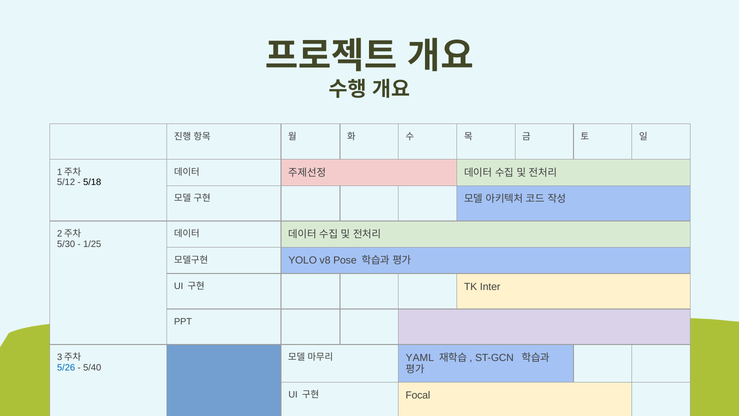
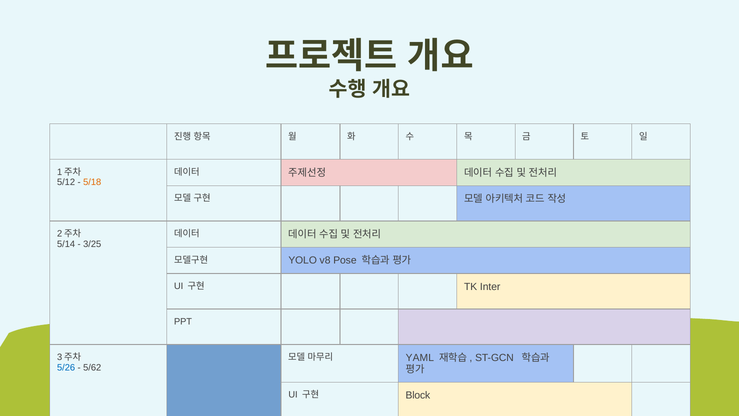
5/18 colour: black -> orange
5/30: 5/30 -> 5/14
1/25: 1/25 -> 3/25
5/40: 5/40 -> 5/62
Focal: Focal -> Block
